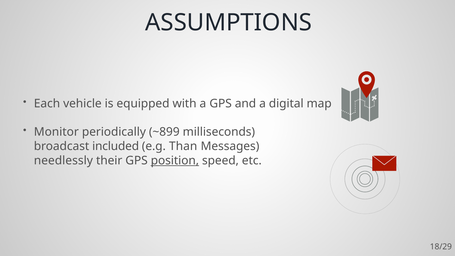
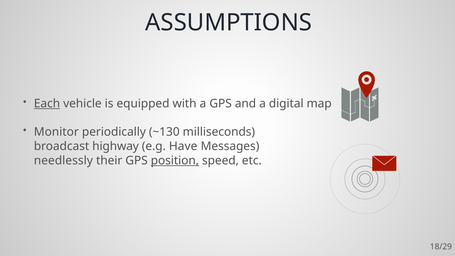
Each underline: none -> present
~899: ~899 -> ~130
included: included -> highway
Than: Than -> Have
